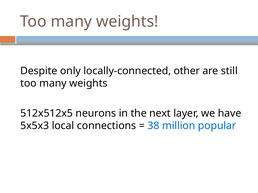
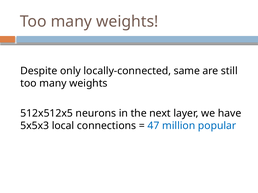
other: other -> same
38: 38 -> 47
